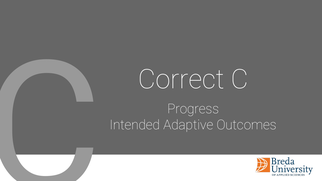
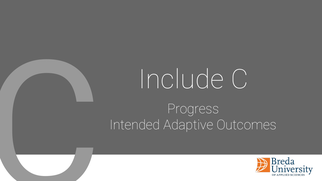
Correct: Correct -> Include
